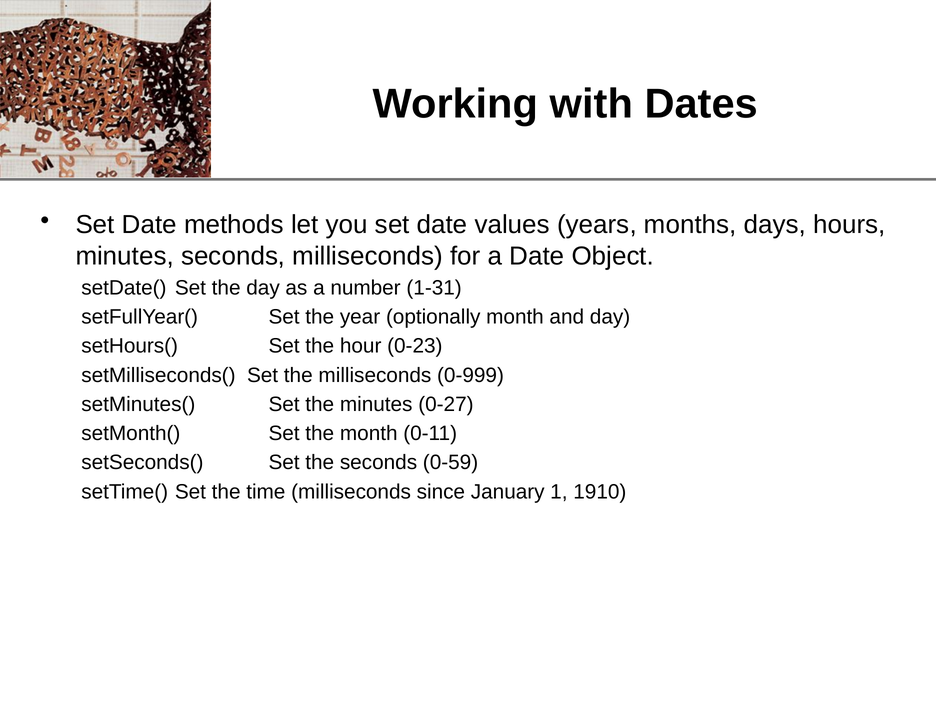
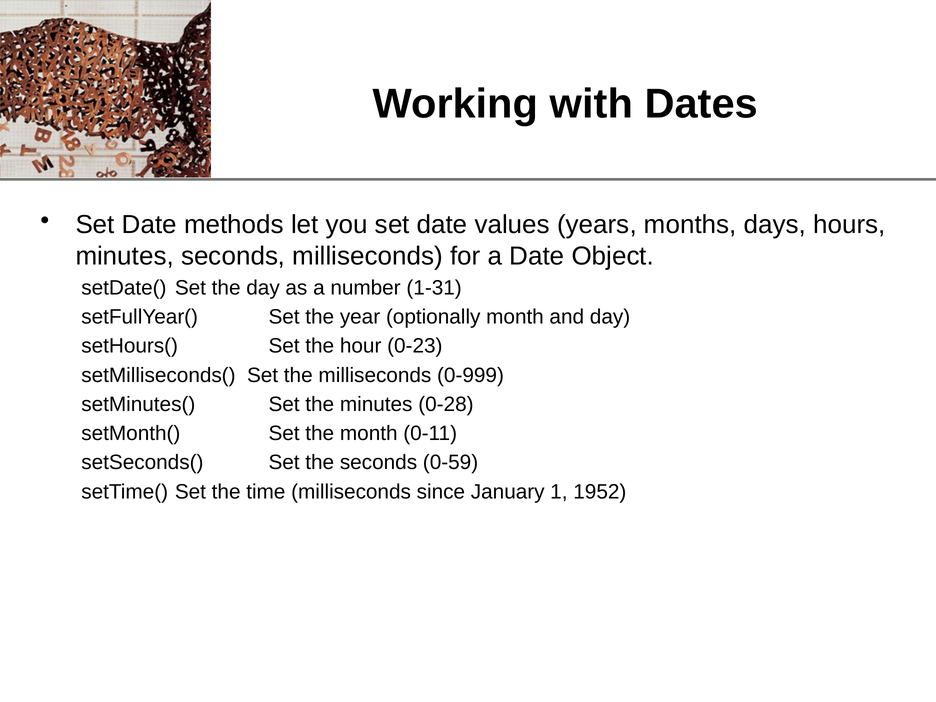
0-27: 0-27 -> 0-28
1910: 1910 -> 1952
